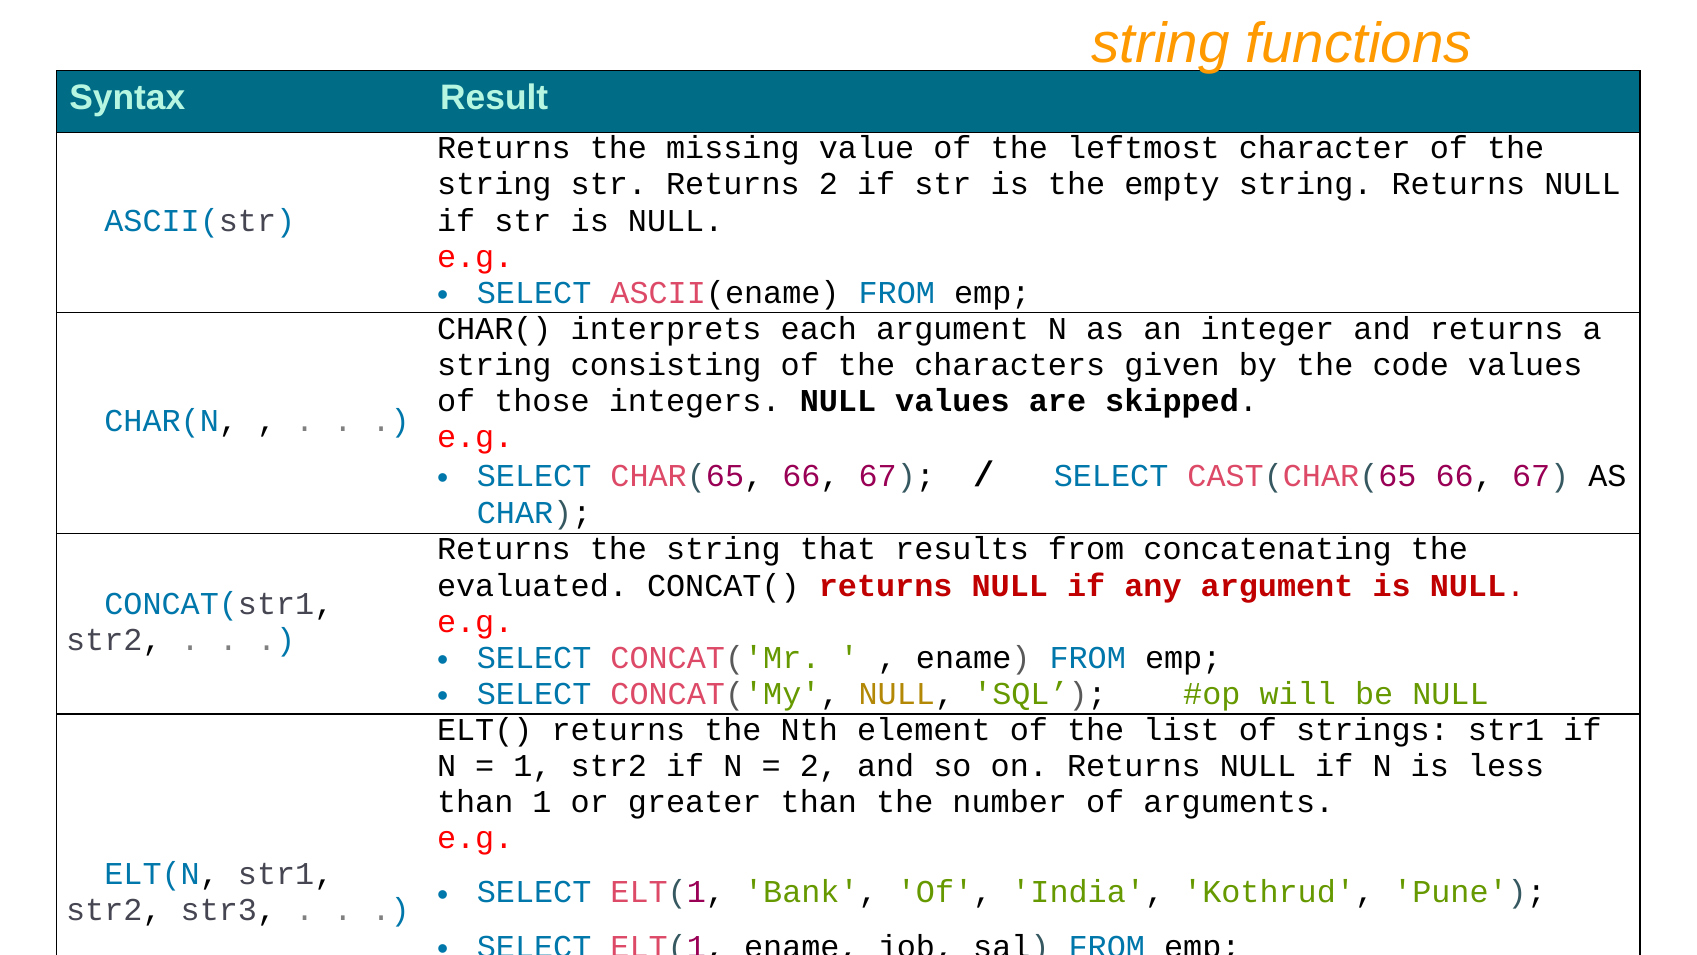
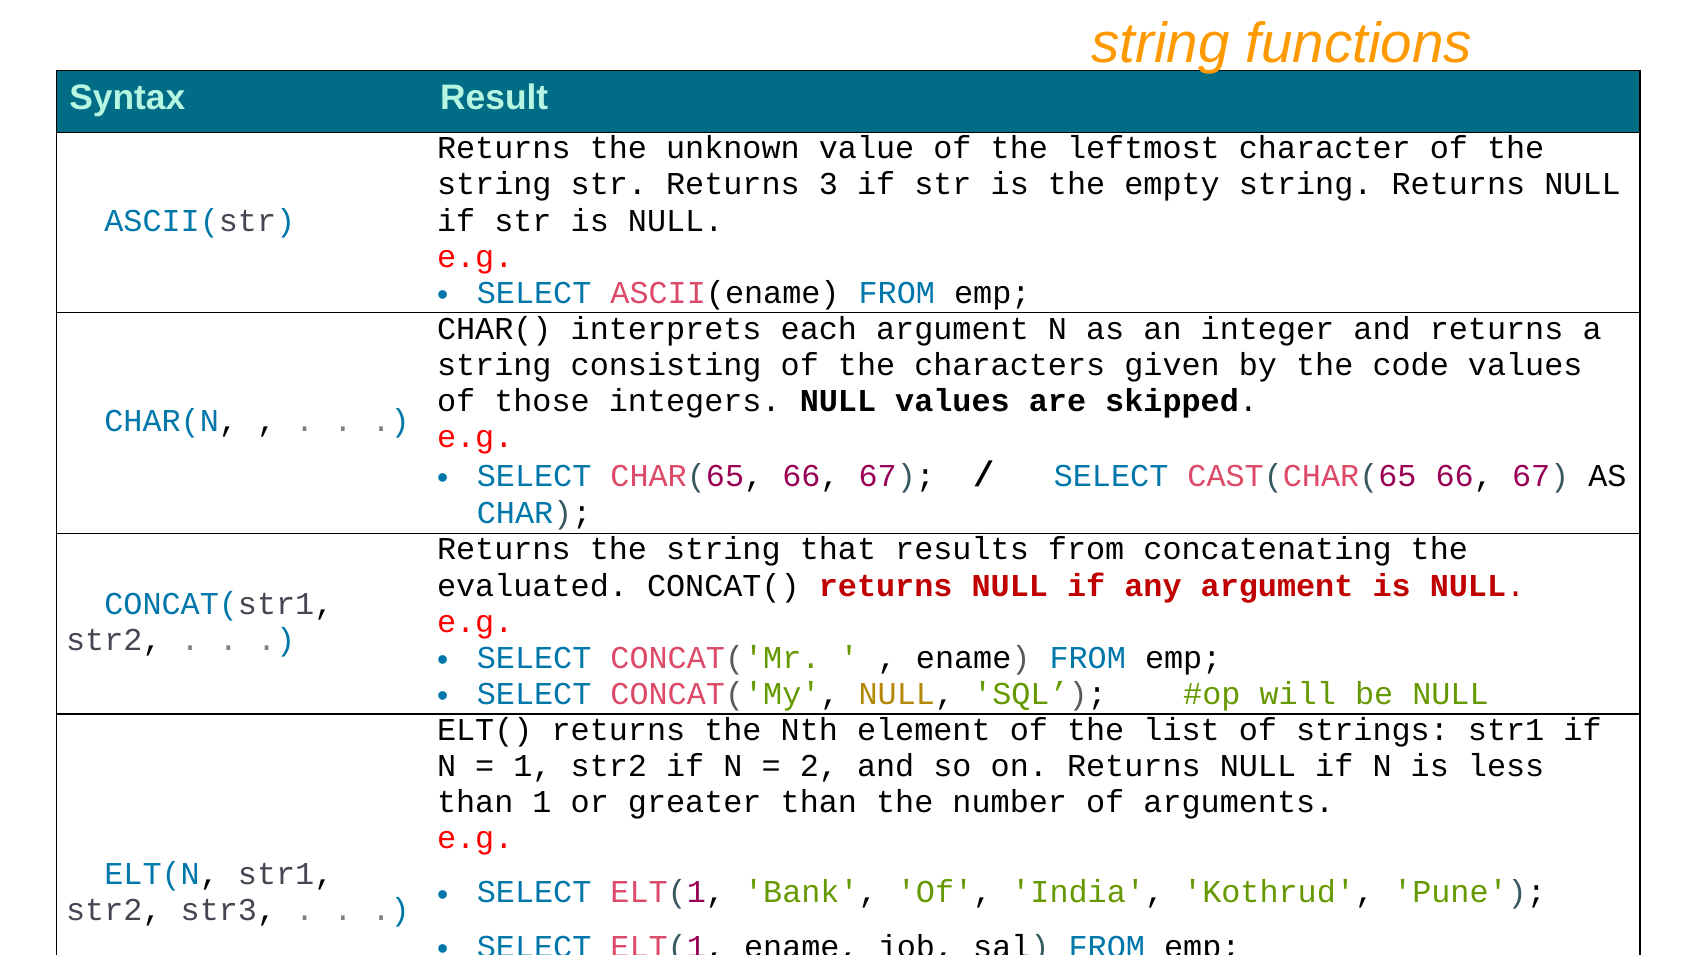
missing: missing -> unknown
Returns 2: 2 -> 3
